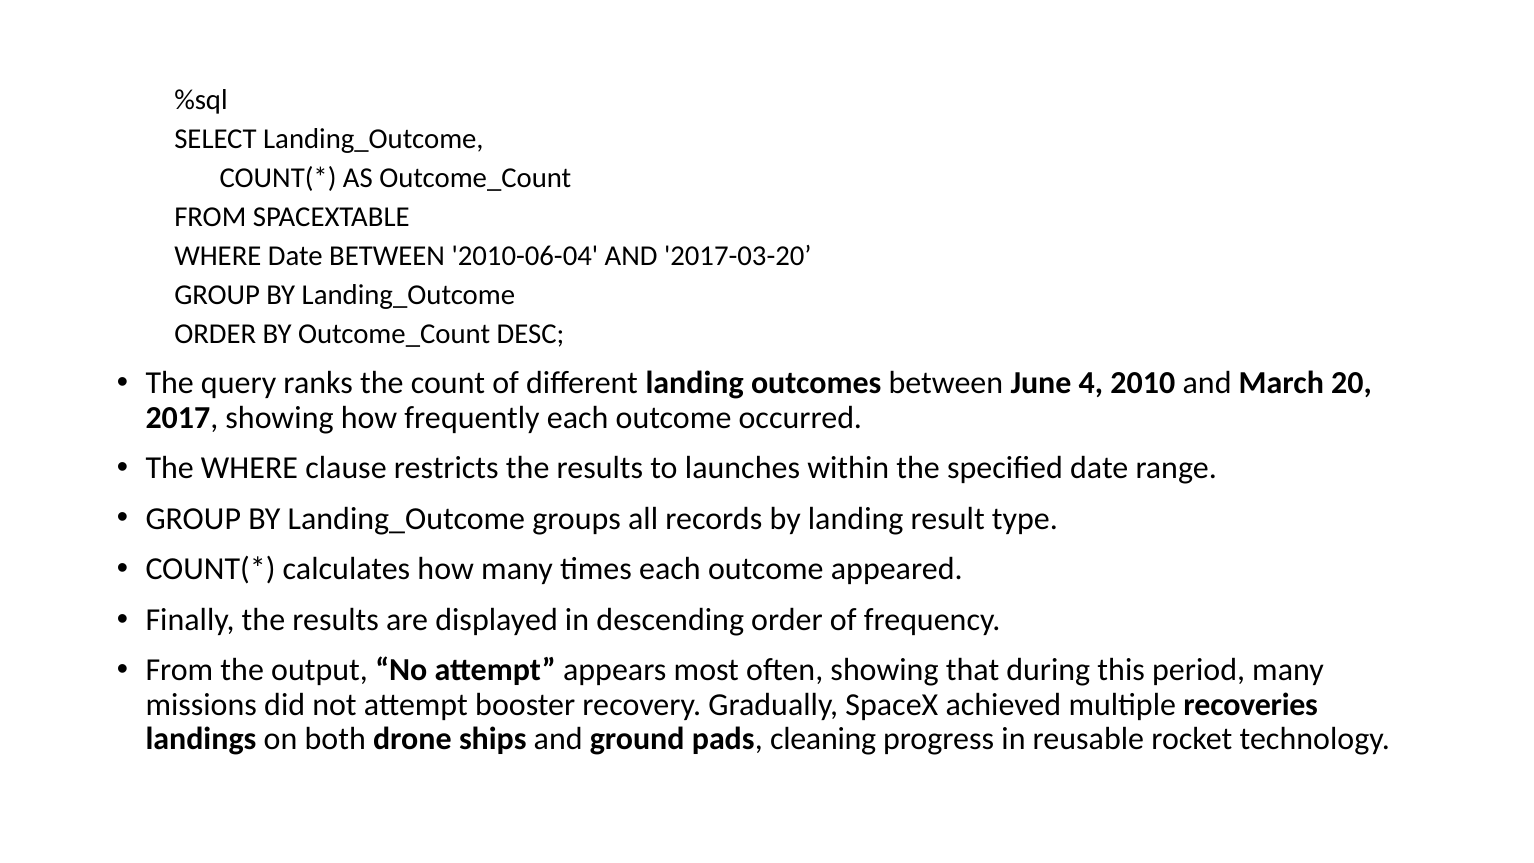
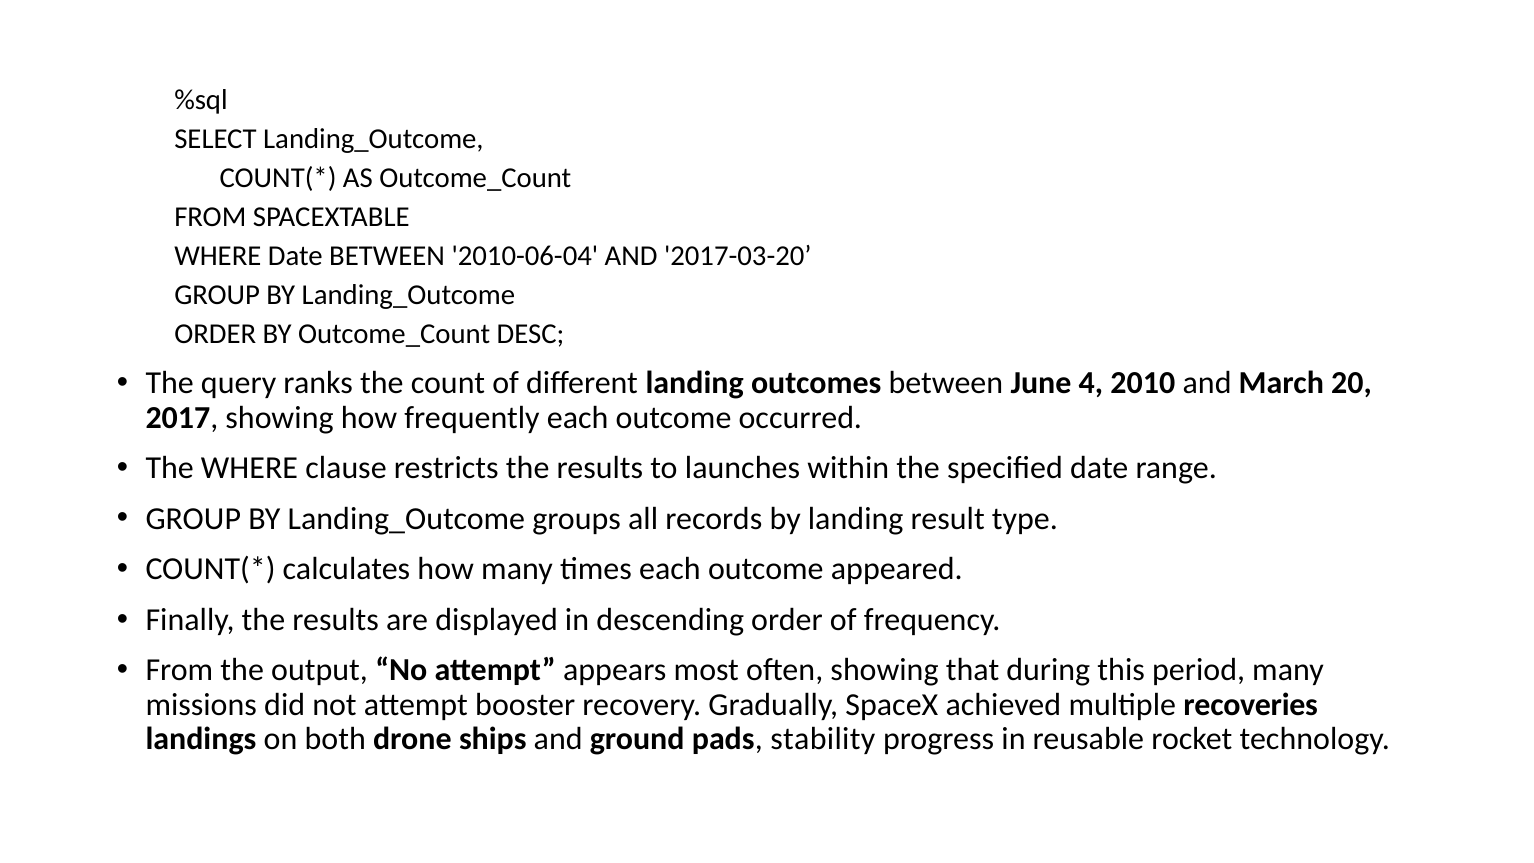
cleaning: cleaning -> stability
